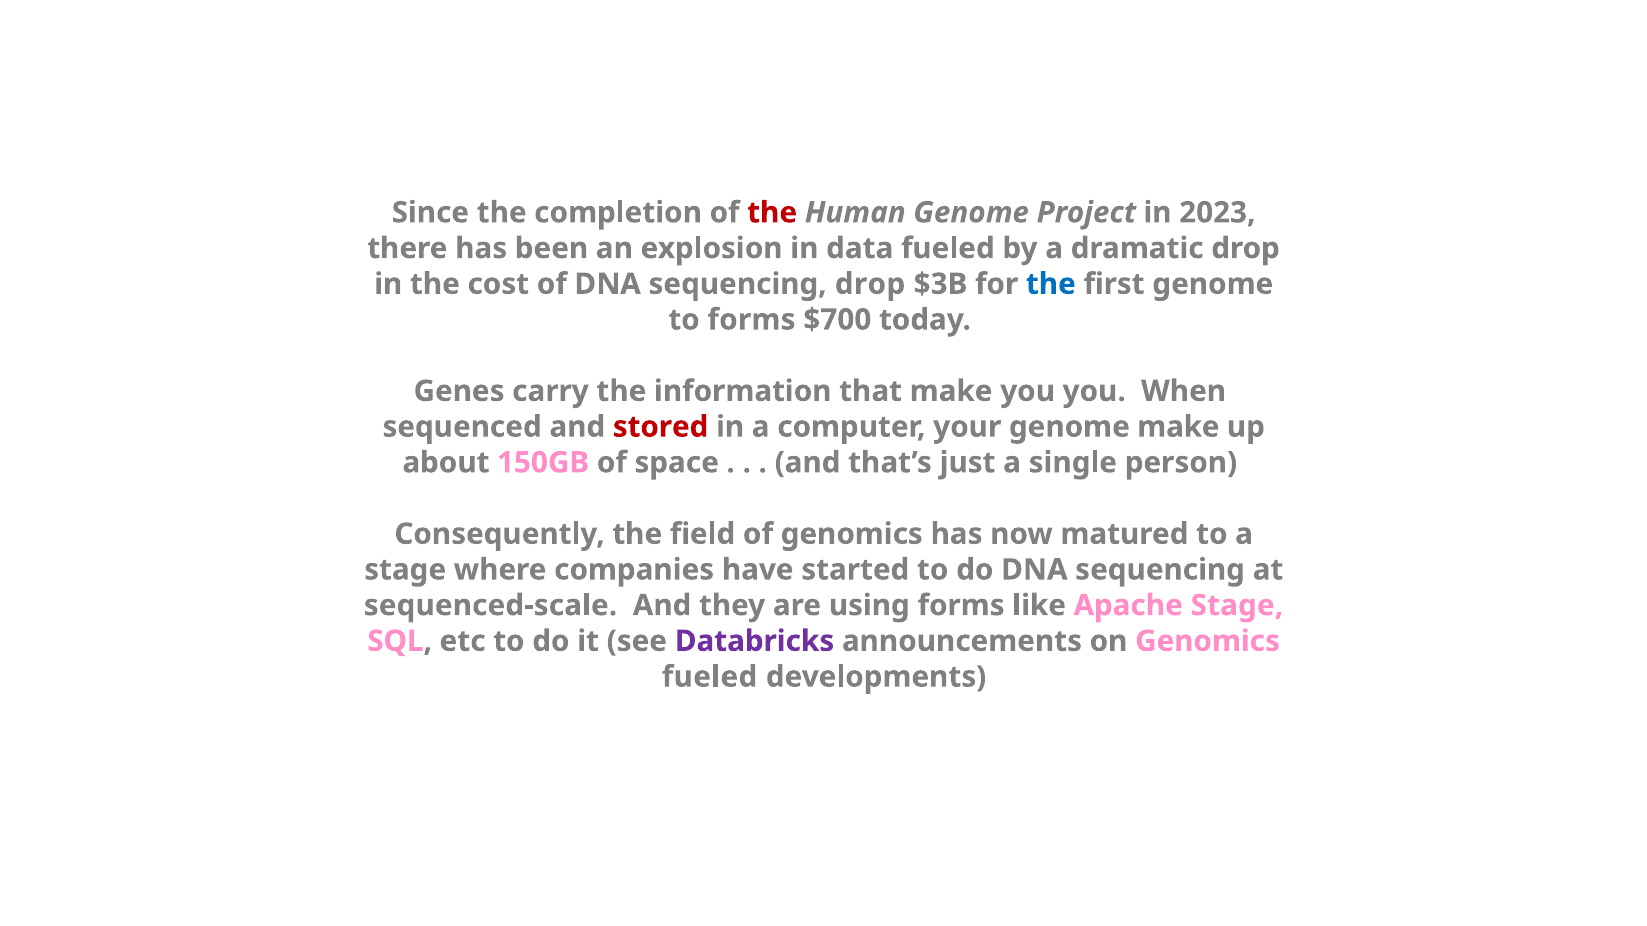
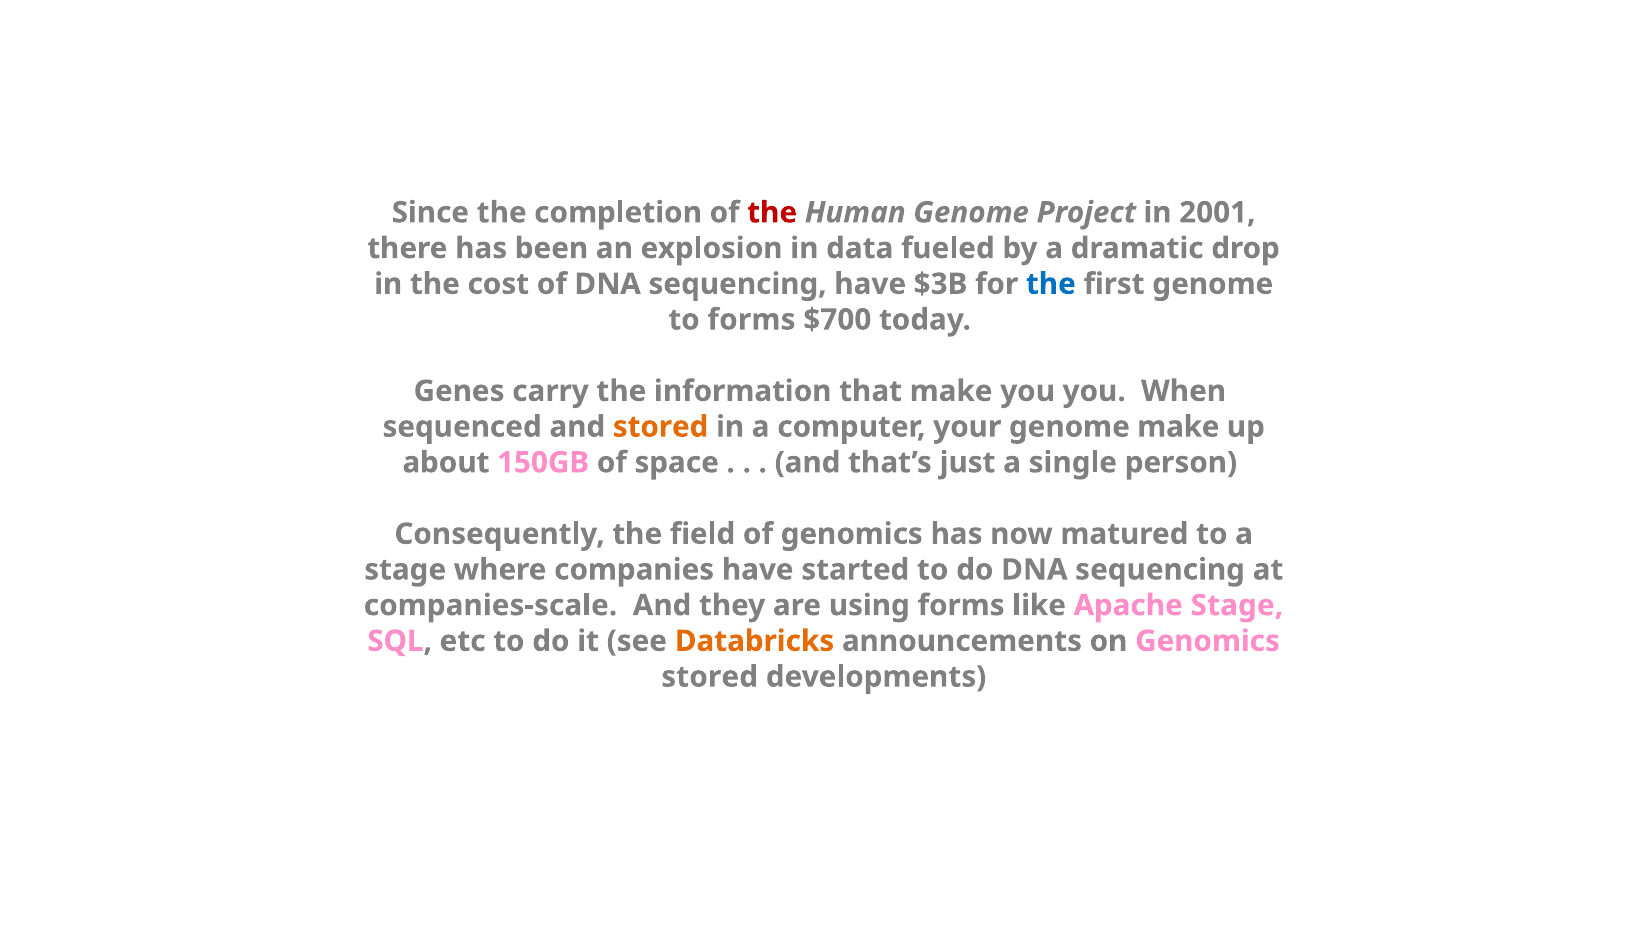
2023: 2023 -> 2001
sequencing drop: drop -> have
stored at (661, 427) colour: red -> orange
sequenced-scale: sequenced-scale -> companies-scale
Databricks colour: purple -> orange
fueled at (710, 677): fueled -> stored
